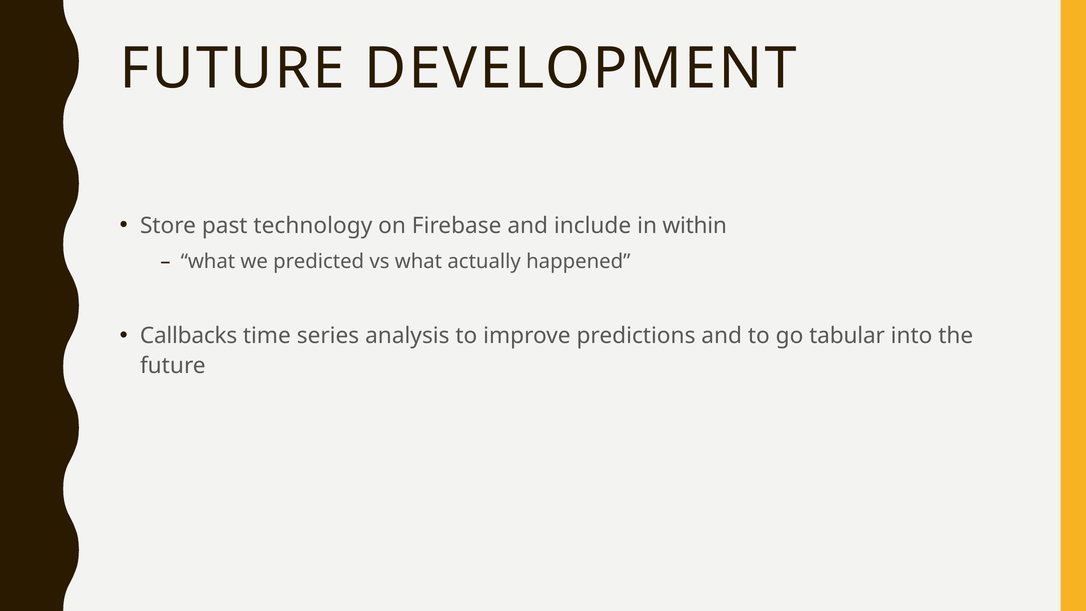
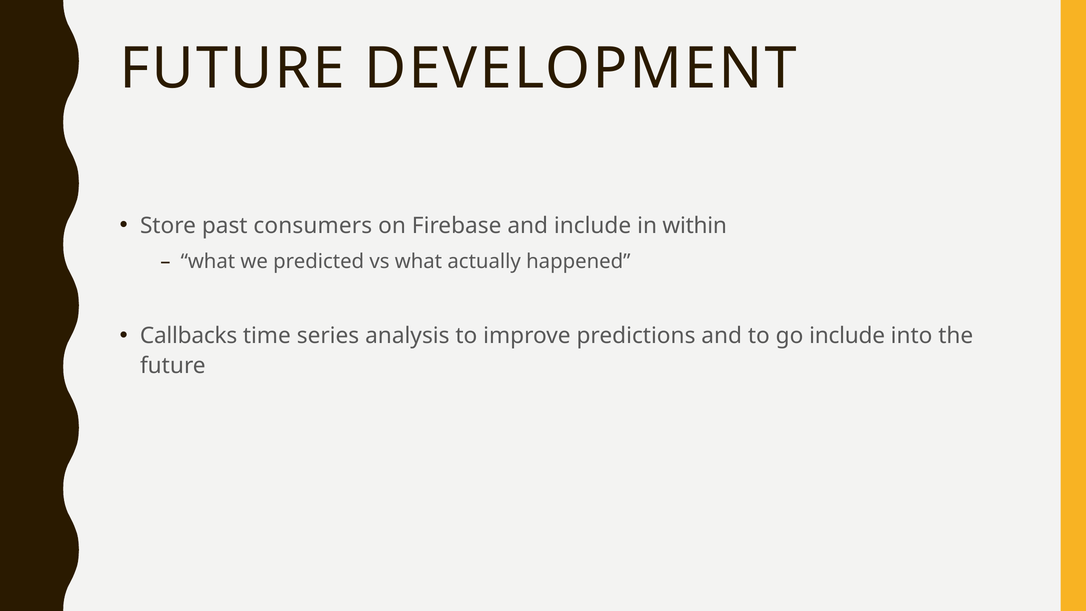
technology: technology -> consumers
go tabular: tabular -> include
